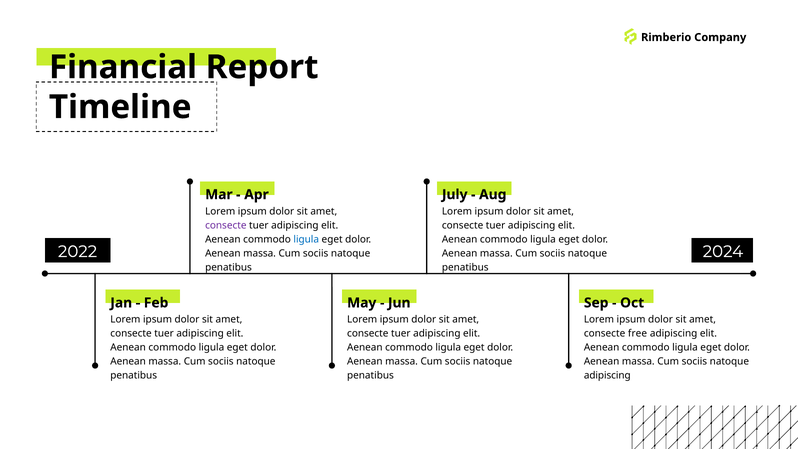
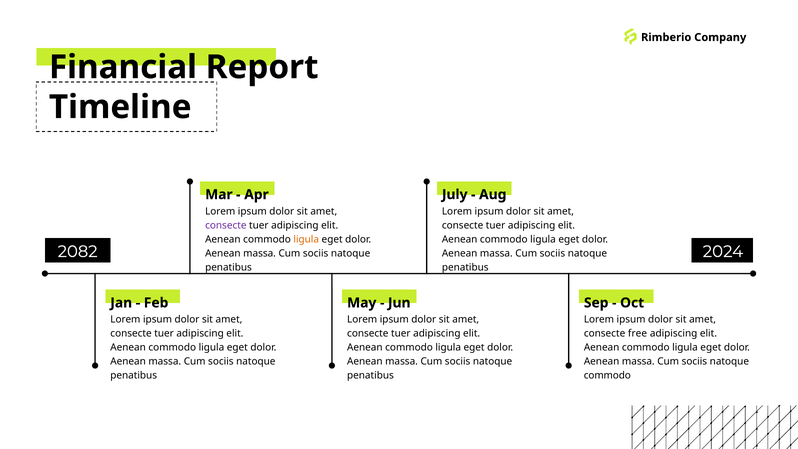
ligula at (306, 239) colour: blue -> orange
2022: 2022 -> 2082
adipiscing at (607, 375): adipiscing -> commodo
